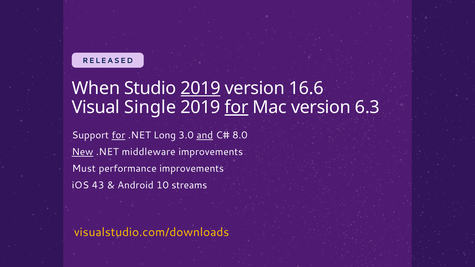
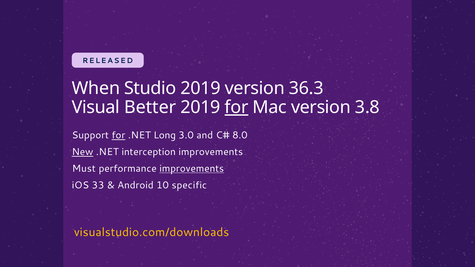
2019 at (201, 88) underline: present -> none
16.6: 16.6 -> 36.3
Single: Single -> Better
6.3: 6.3 -> 3.8
and underline: present -> none
middleware: middleware -> interception
improvements at (192, 169) underline: none -> present
43: 43 -> 33
streams: streams -> specific
